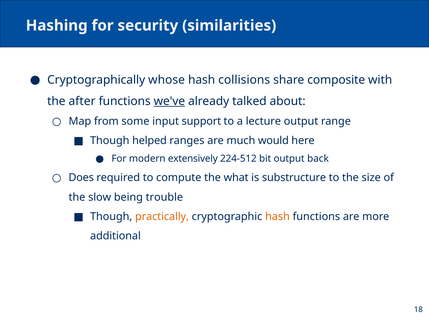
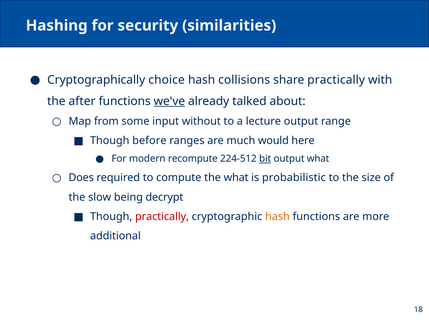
whose: whose -> choice
share composite: composite -> practically
support: support -> without
helped: helped -> before
extensively: extensively -> recompute
bit underline: none -> present
output back: back -> what
substructure: substructure -> probabilistic
trouble: trouble -> decrypt
practically at (162, 217) colour: orange -> red
